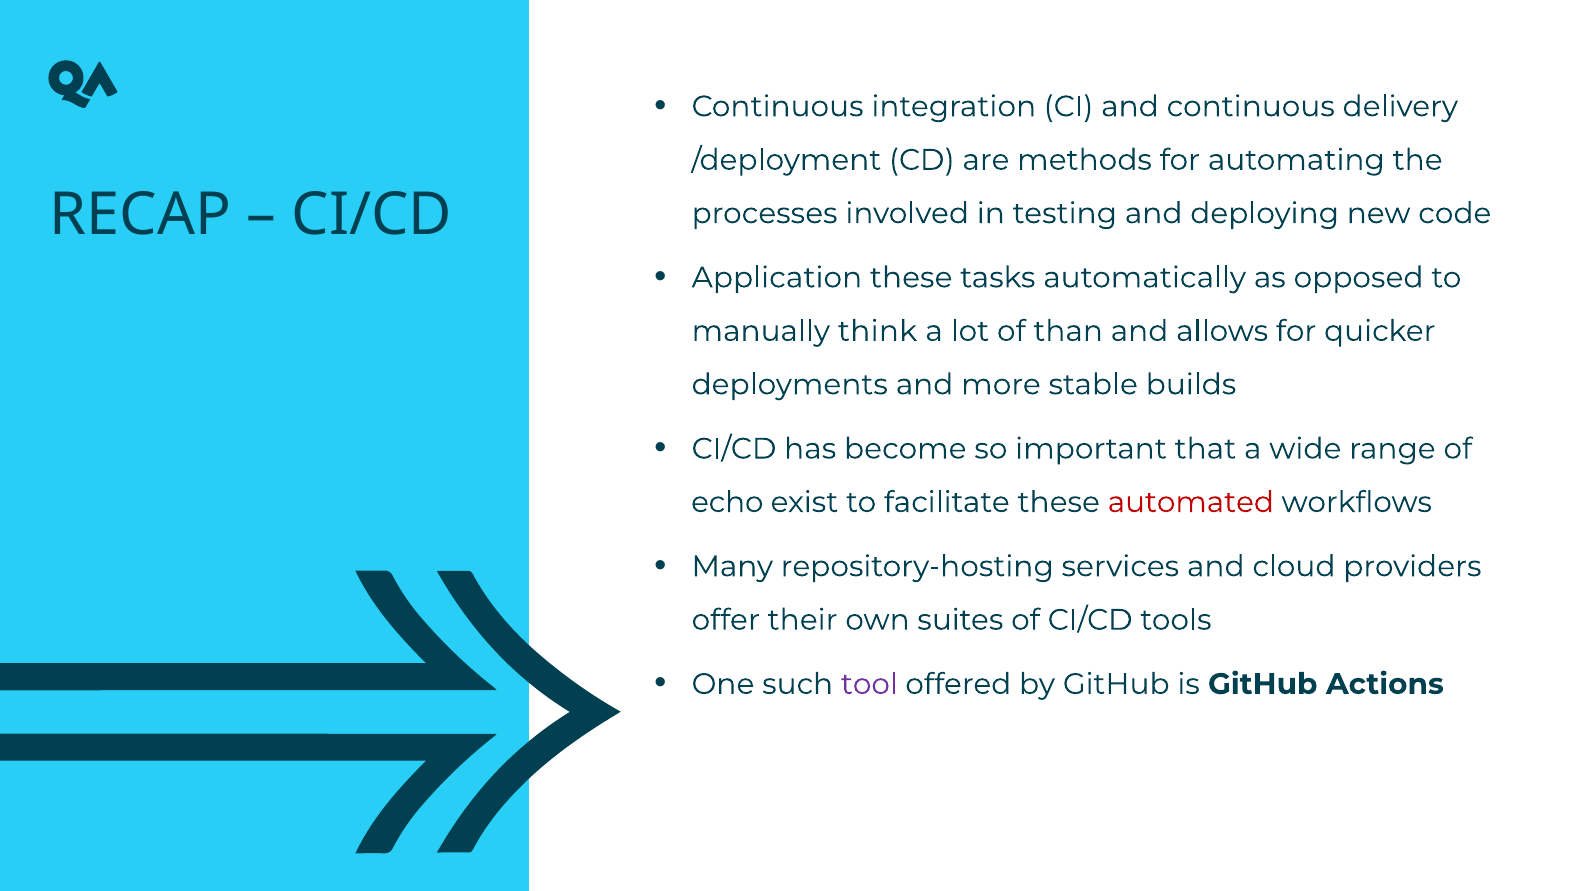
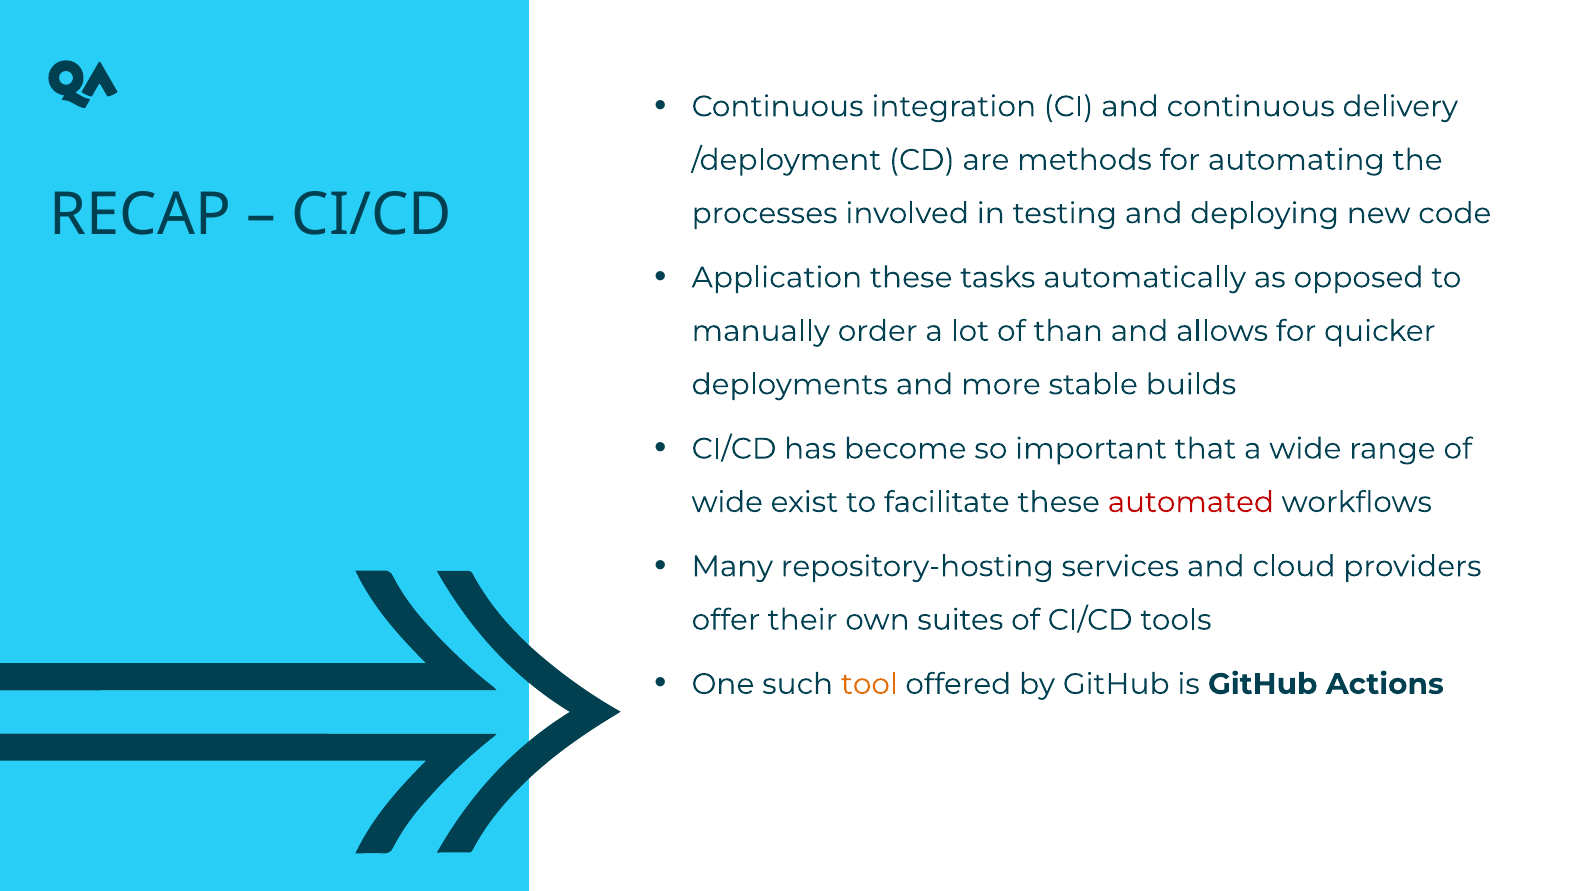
think: think -> order
echo at (727, 502): echo -> wide
tool colour: purple -> orange
